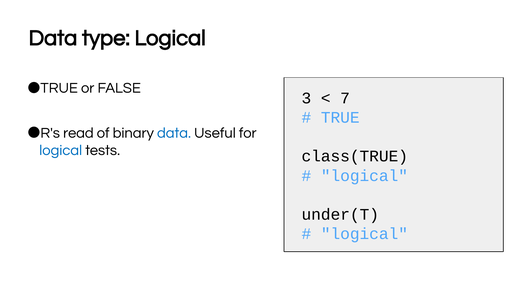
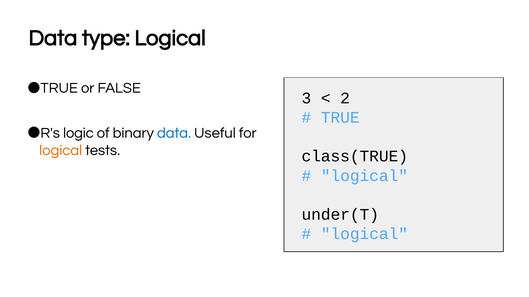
7: 7 -> 2
read: read -> logic
logical at (61, 151) colour: blue -> orange
